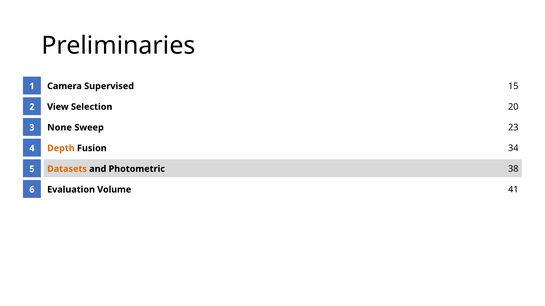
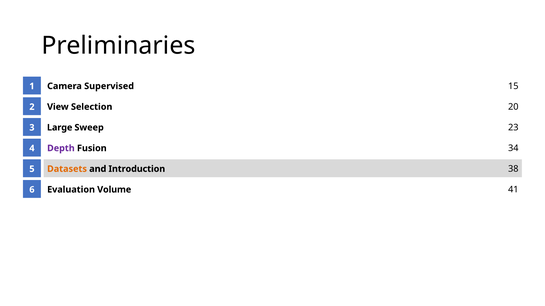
None: None -> Large
Depth colour: orange -> purple
Photometric: Photometric -> Introduction
